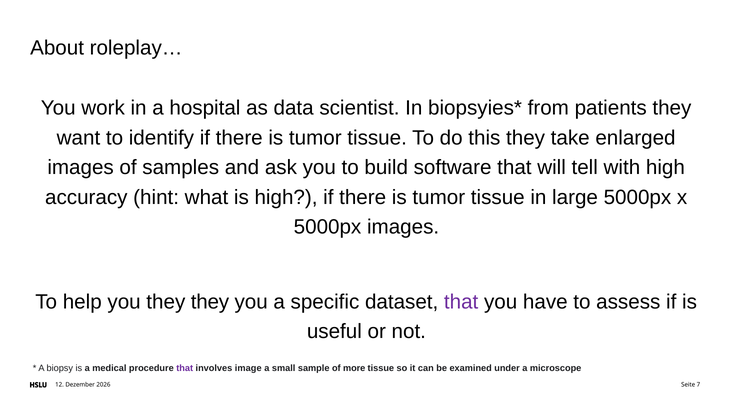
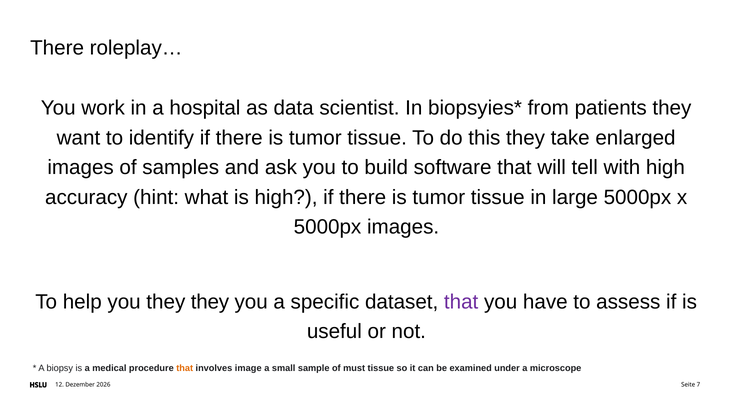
About at (57, 48): About -> There
that at (185, 368) colour: purple -> orange
more: more -> must
